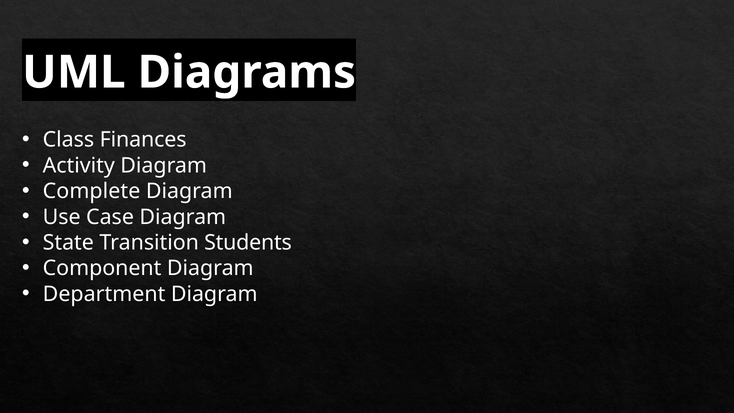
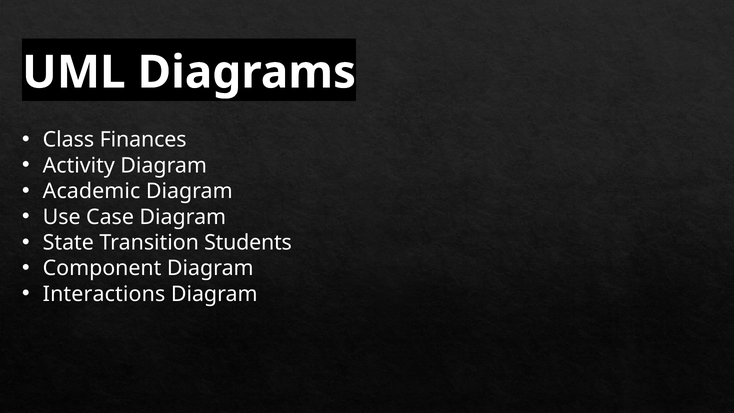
Complete: Complete -> Academic
Department: Department -> Interactions
